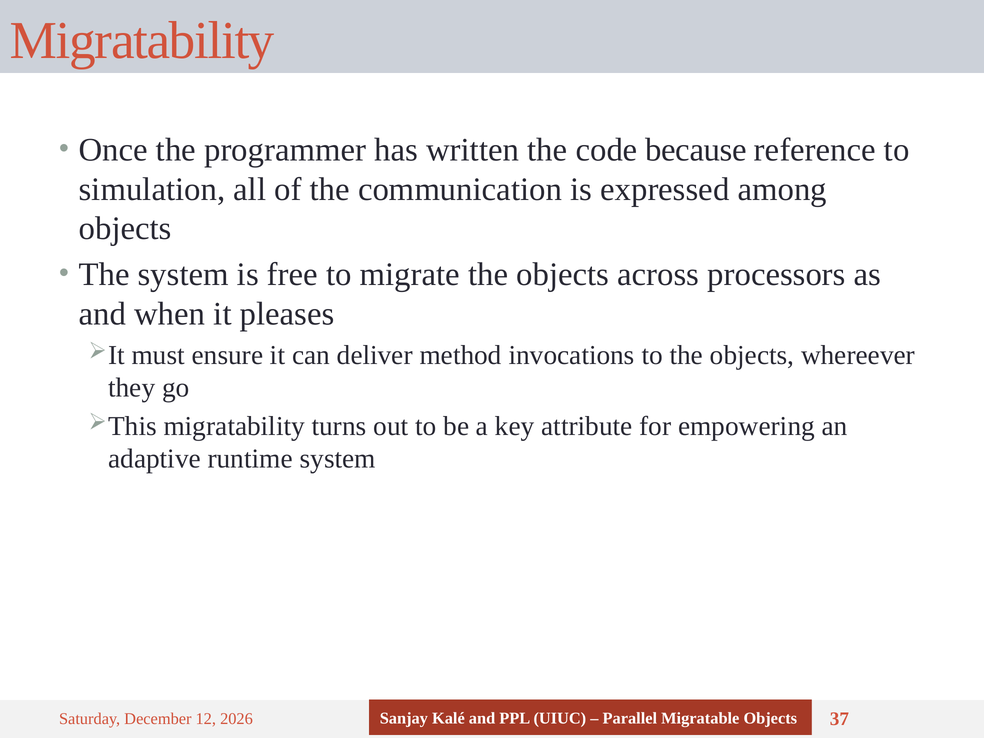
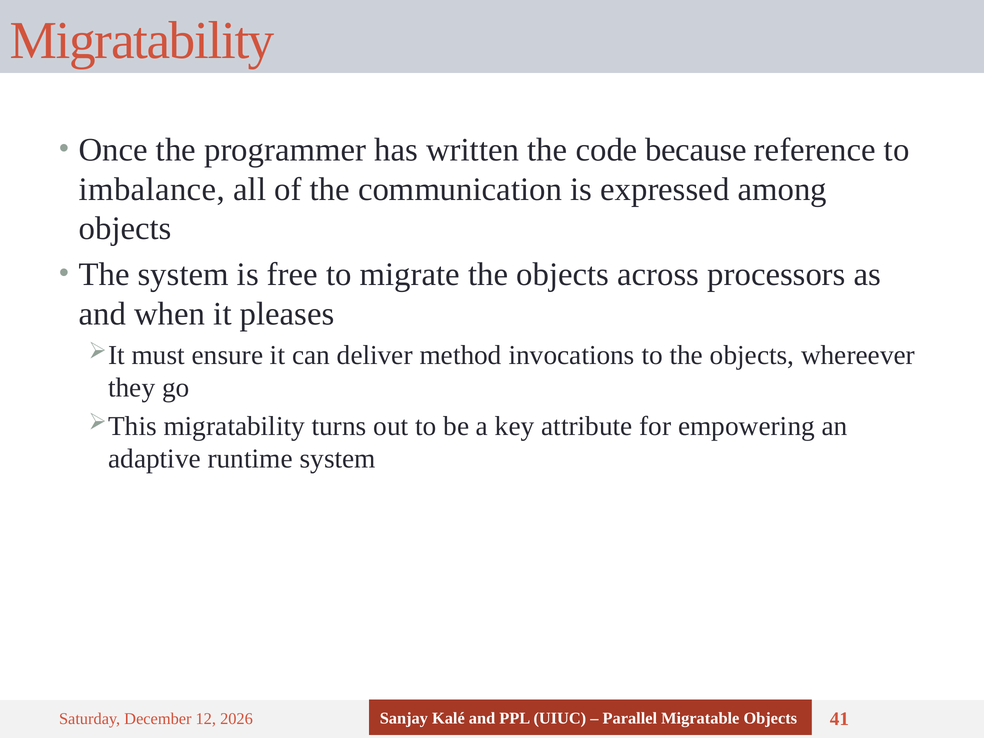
simulation: simulation -> imbalance
37: 37 -> 41
